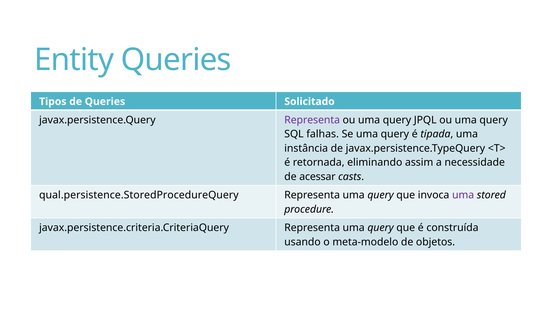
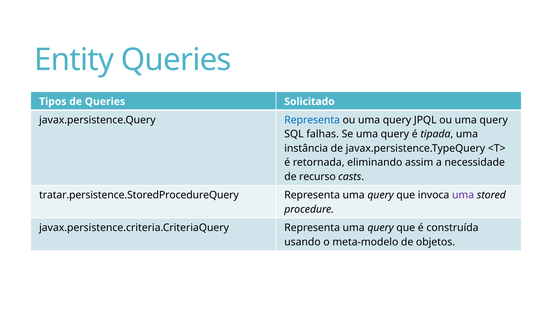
Representa at (312, 120) colour: purple -> blue
acessar: acessar -> recurso
qual.persistence.StoredProcedureQuery: qual.persistence.StoredProcedureQuery -> tratar.persistence.StoredProcedureQuery
